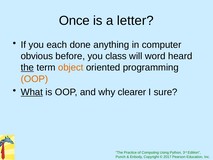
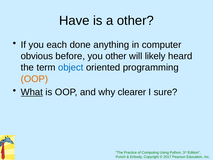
Once: Once -> Have
a letter: letter -> other
you class: class -> other
word: word -> likely
the at (27, 67) underline: present -> none
object colour: orange -> blue
